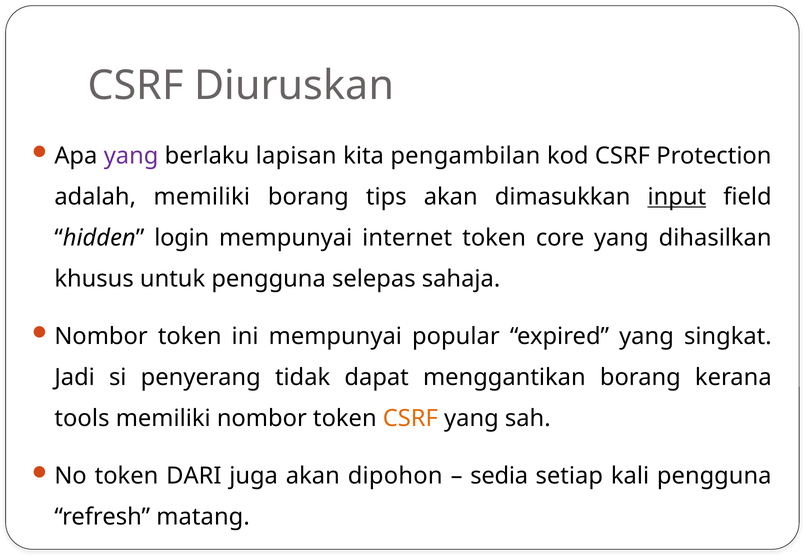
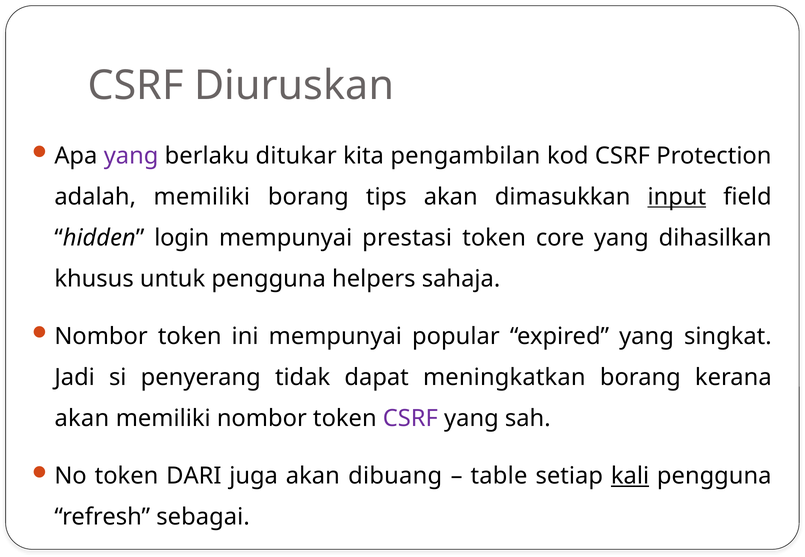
lapisan: lapisan -> ditukar
internet: internet -> prestasi
selepas: selepas -> helpers
menggantikan: menggantikan -> meningkatkan
tools at (82, 419): tools -> akan
CSRF at (410, 419) colour: orange -> purple
dipohon: dipohon -> dibuang
sedia: sedia -> table
kali underline: none -> present
matang: matang -> sebagai
